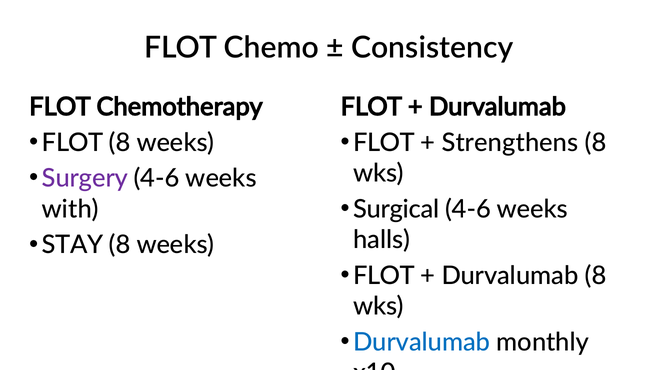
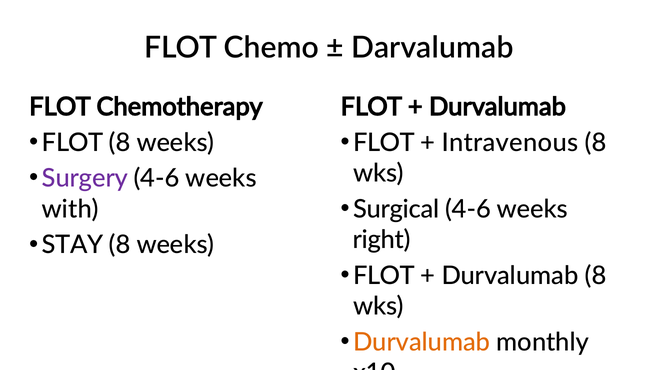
Consistency: Consistency -> Darvalumab
Strengthens: Strengthens -> Intravenous
halls: halls -> right
Durvalumab at (422, 342) colour: blue -> orange
